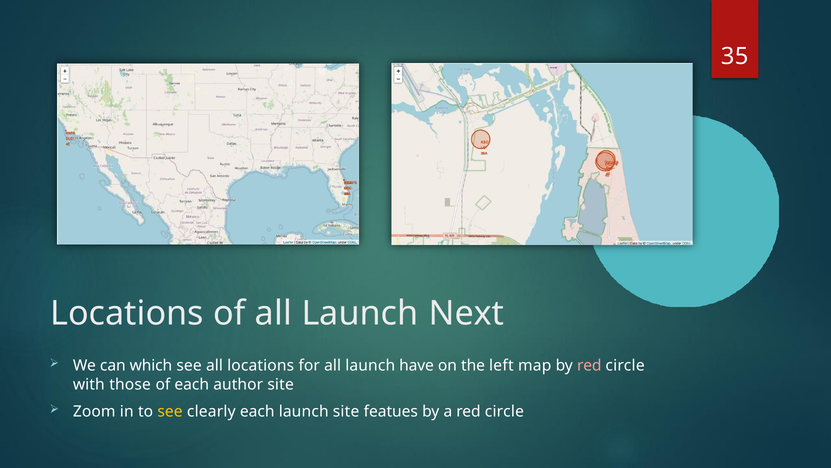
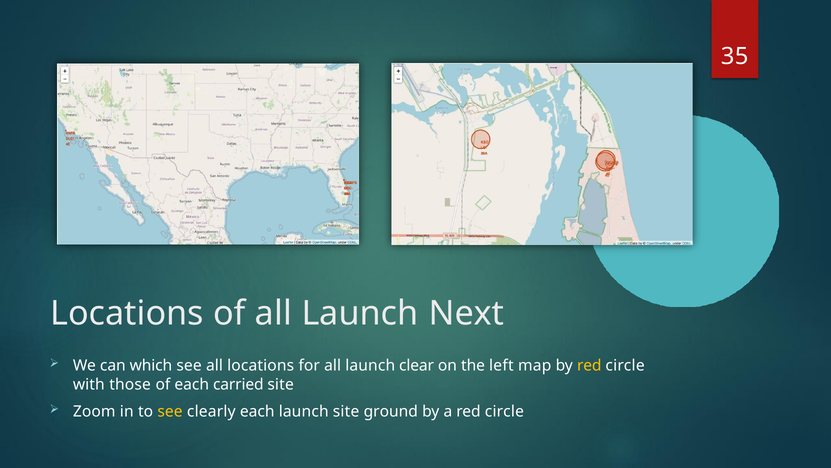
have: have -> clear
red at (589, 365) colour: pink -> yellow
author: author -> carried
featues: featues -> ground
